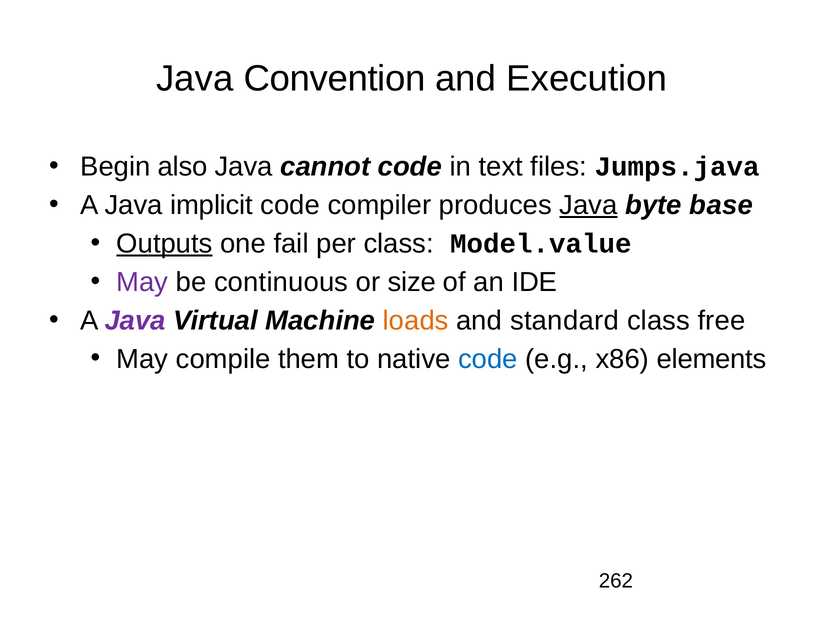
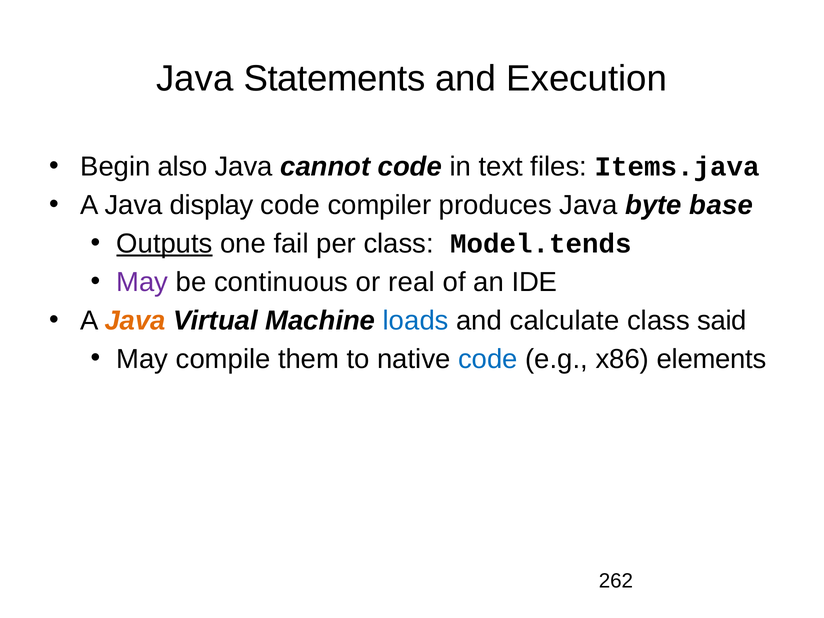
Convention: Convention -> Statements
Jumps.java: Jumps.java -> Items.java
implicit: implicit -> display
Java at (588, 205) underline: present -> none
Model.value: Model.value -> Model.tends
size: size -> real
Java at (135, 321) colour: purple -> orange
loads colour: orange -> blue
standard: standard -> calculate
free: free -> said
